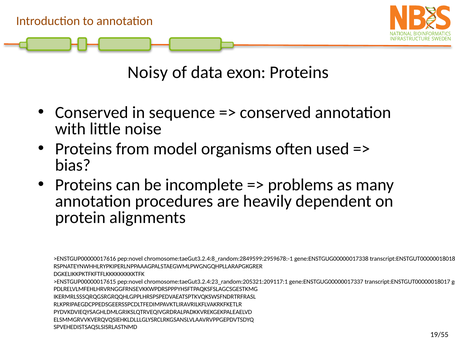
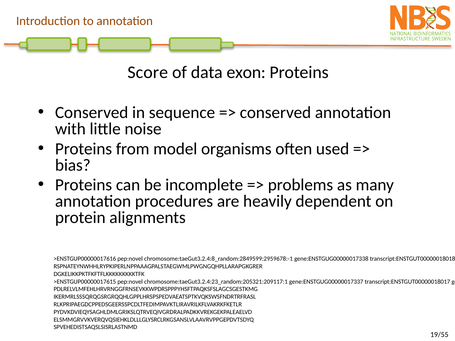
Noisy: Noisy -> Score
